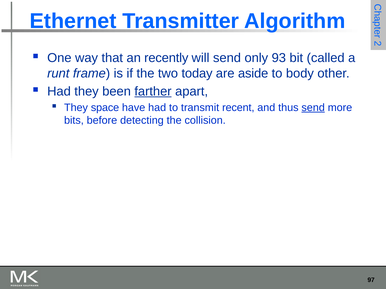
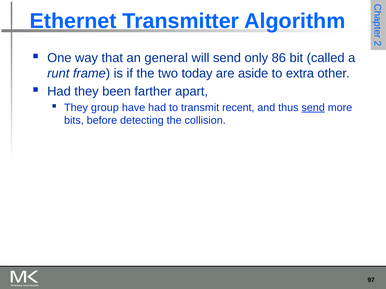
recently: recently -> general
93: 93 -> 86
body: body -> extra
farther underline: present -> none
space: space -> group
